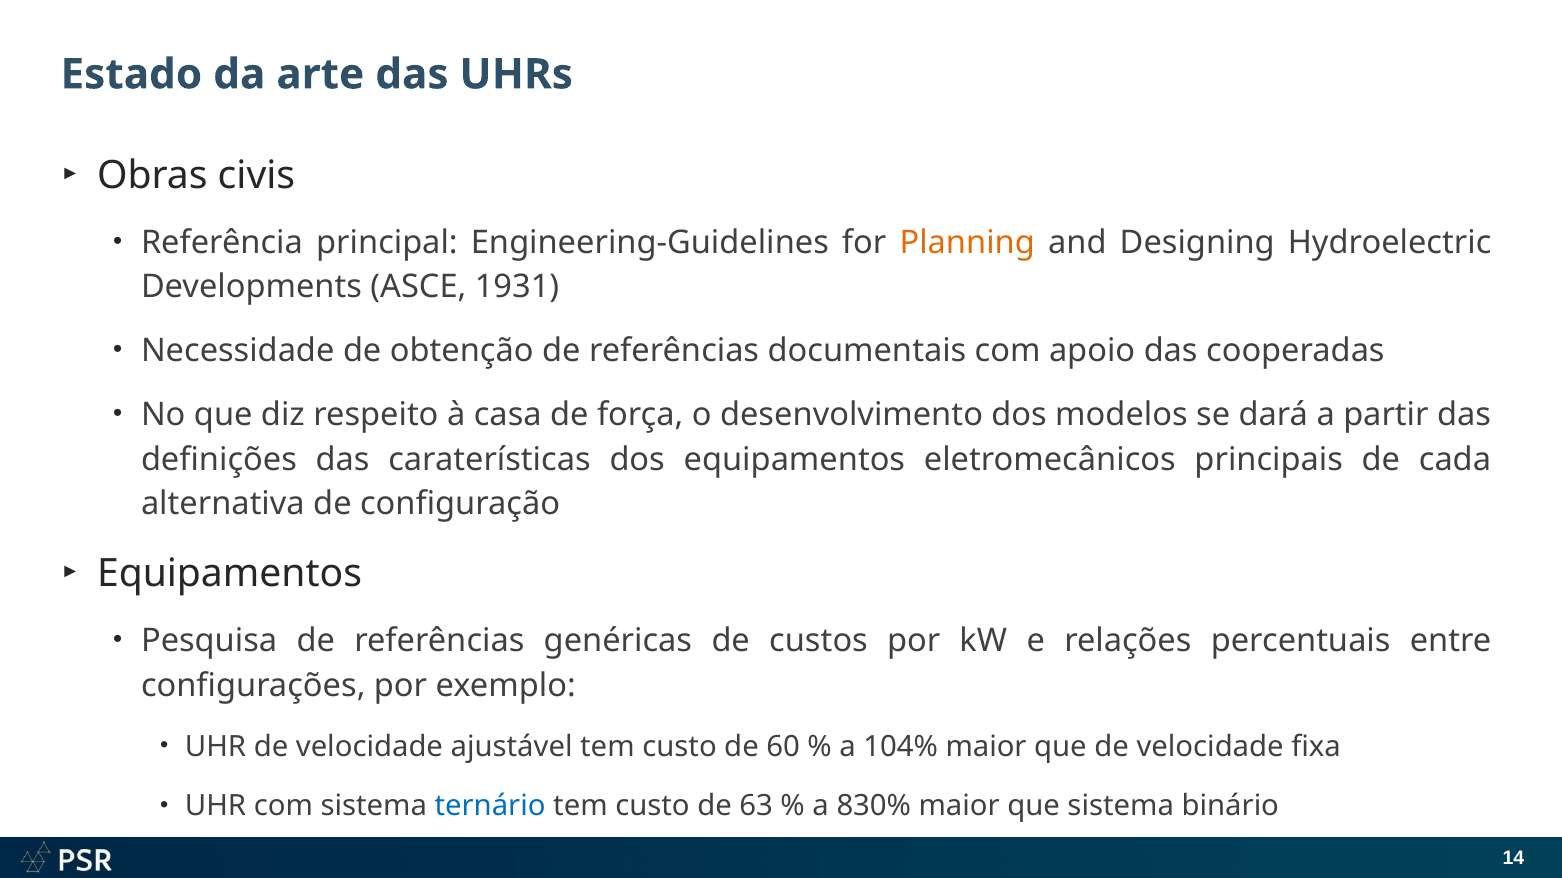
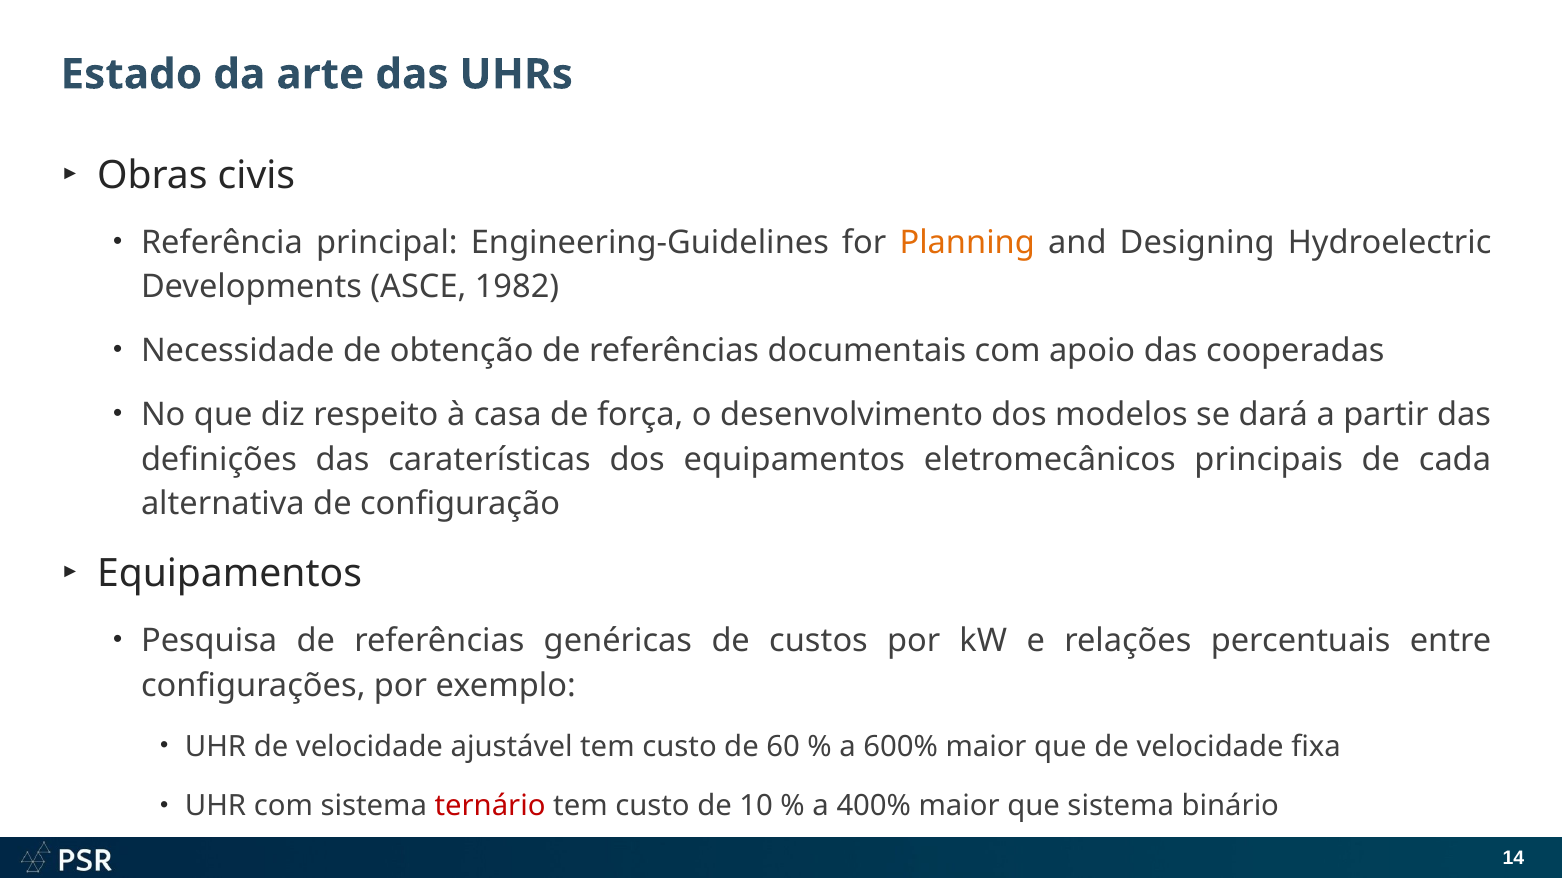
1931: 1931 -> 1982
104%: 104% -> 600%
ternário colour: blue -> red
63: 63 -> 10
830%: 830% -> 400%
